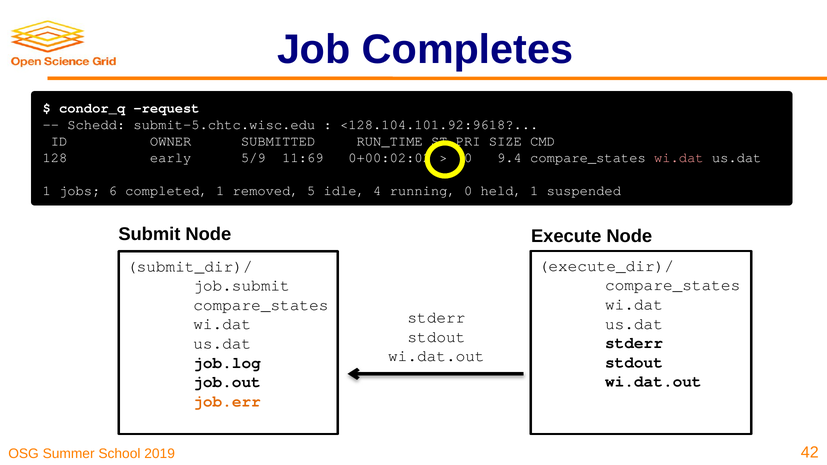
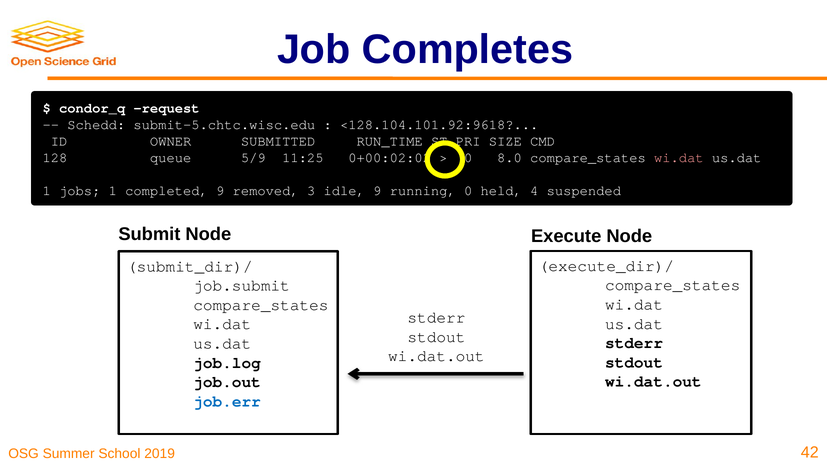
early: early -> queue
11:69: 11:69 -> 11:25
9.4: 9.4 -> 8.0
jobs 6: 6 -> 1
completed 1: 1 -> 9
5: 5 -> 3
idle 4: 4 -> 9
held 1: 1 -> 4
job.err colour: orange -> blue
